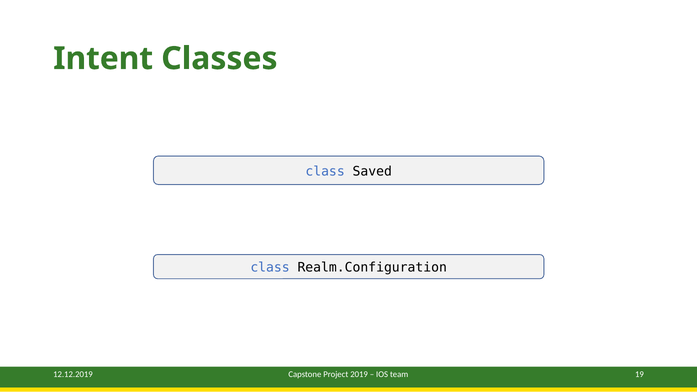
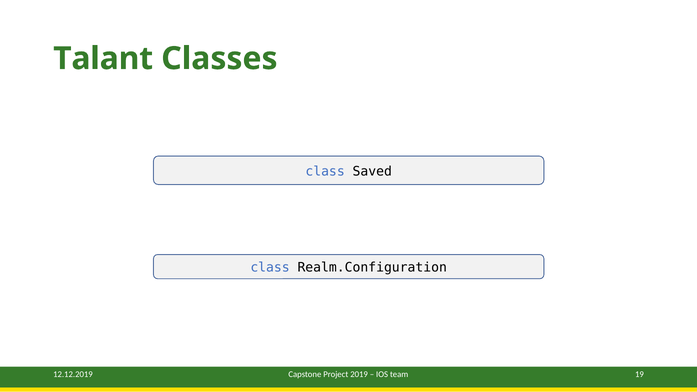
Intent: Intent -> Talant
